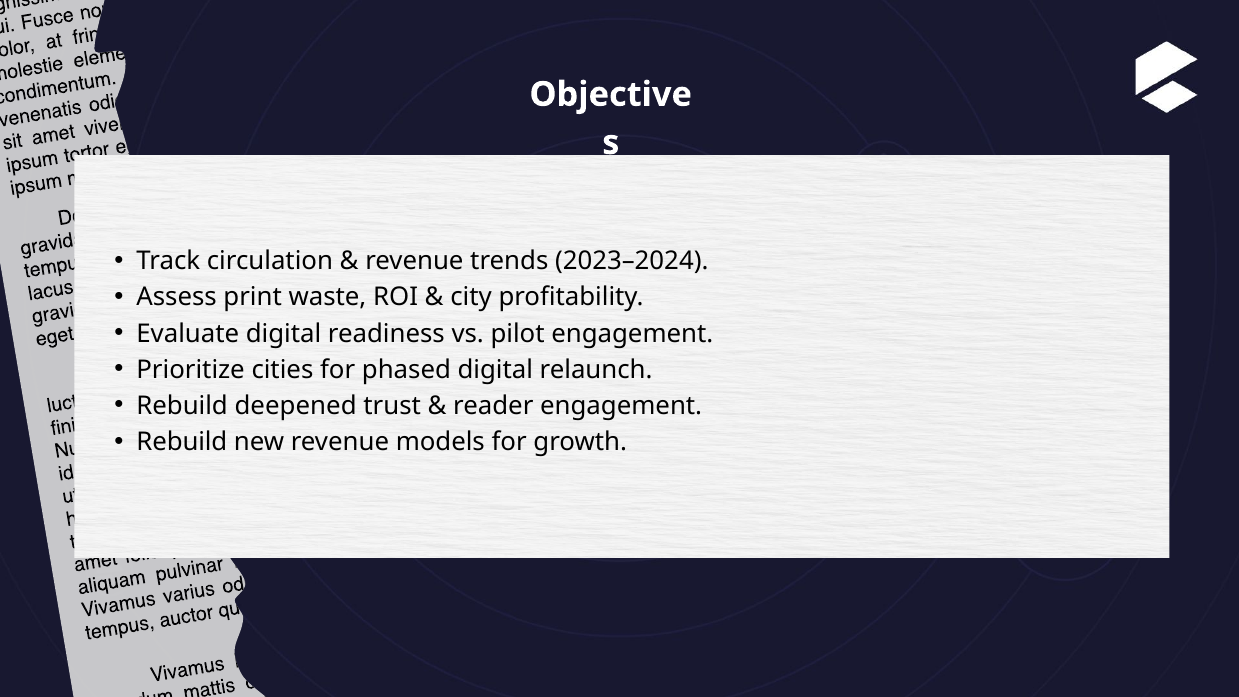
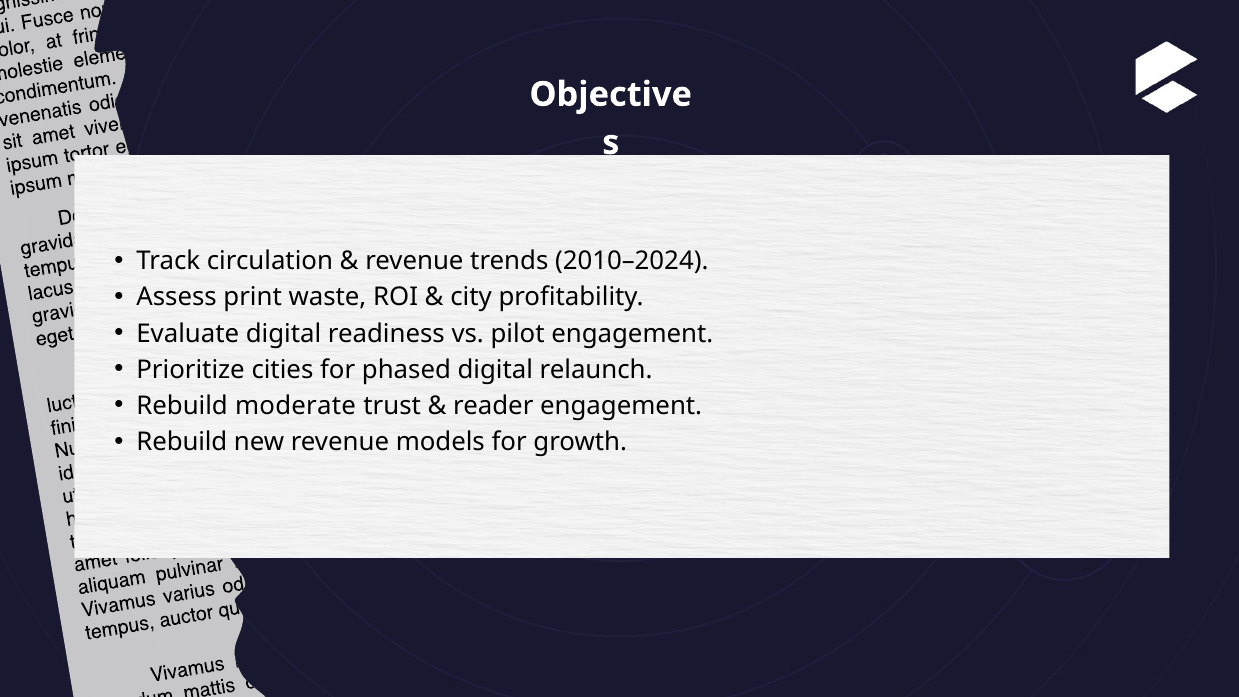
2023–2024: 2023–2024 -> 2010–2024
deepened: deepened -> moderate
